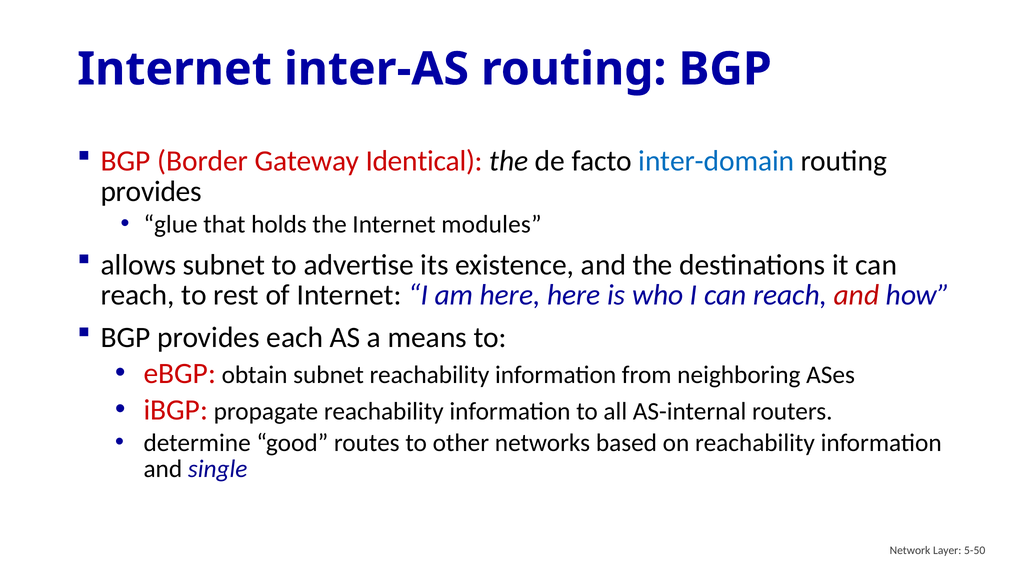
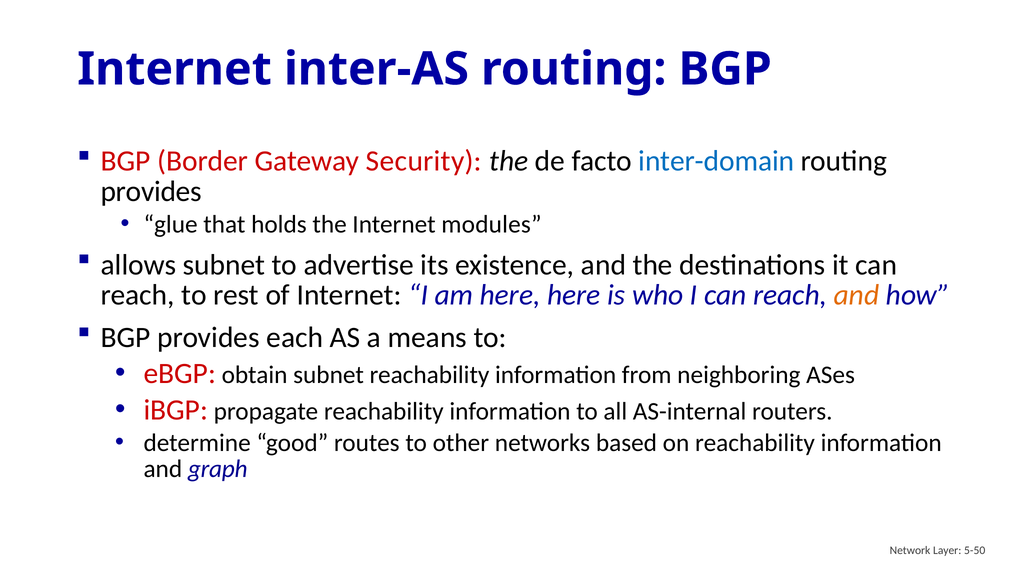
Identical: Identical -> Security
and at (857, 295) colour: red -> orange
single: single -> graph
